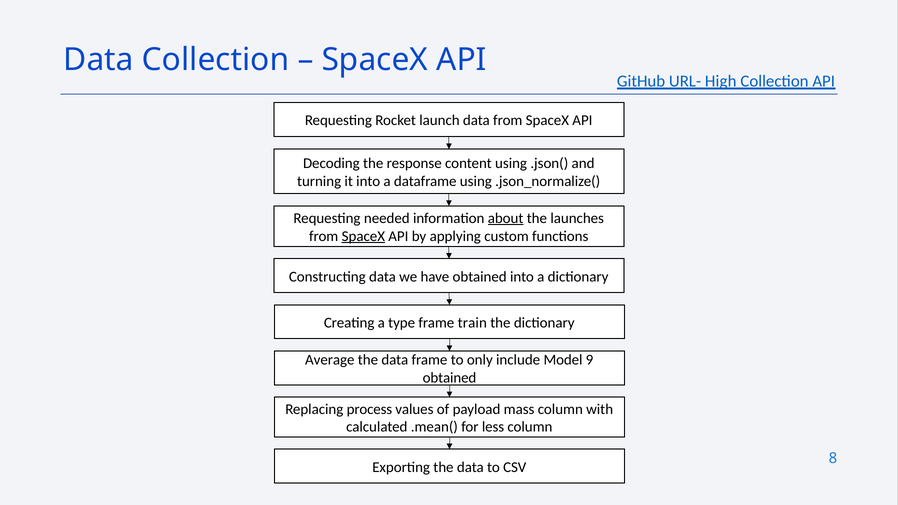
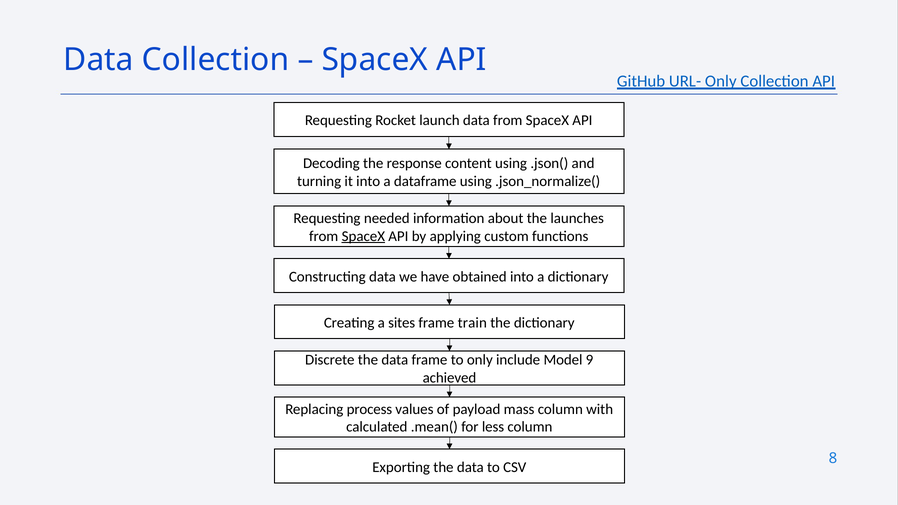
URL- High: High -> Only
about underline: present -> none
type: type -> sites
Average: Average -> Discrete
obtained at (449, 378): obtained -> achieved
